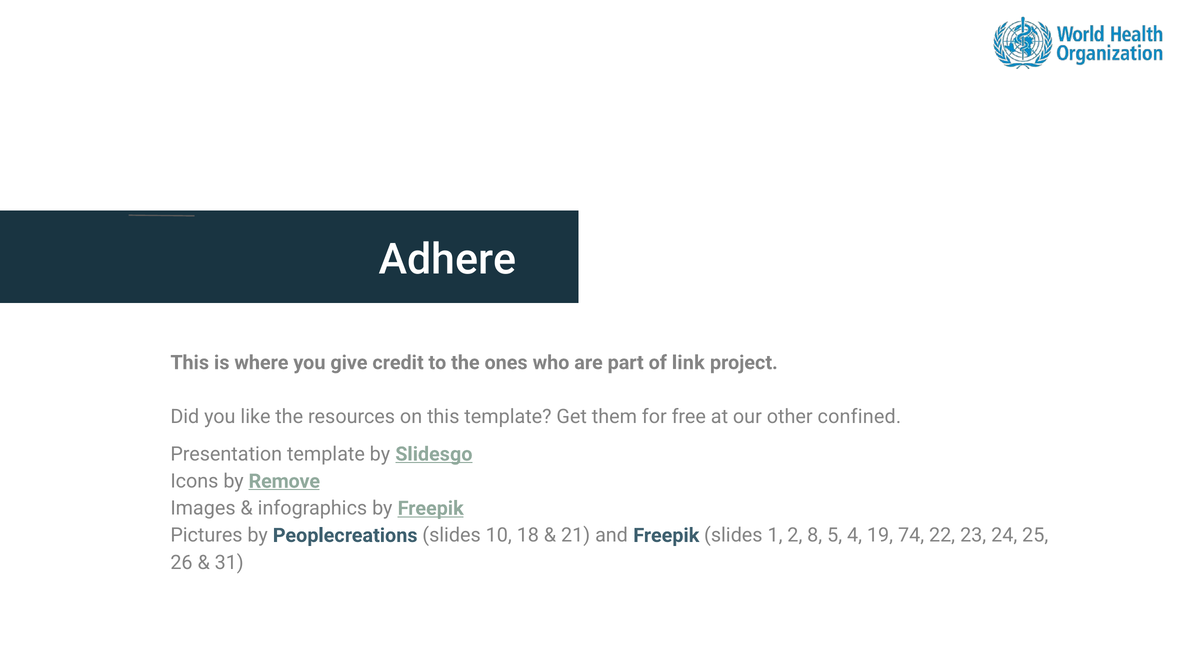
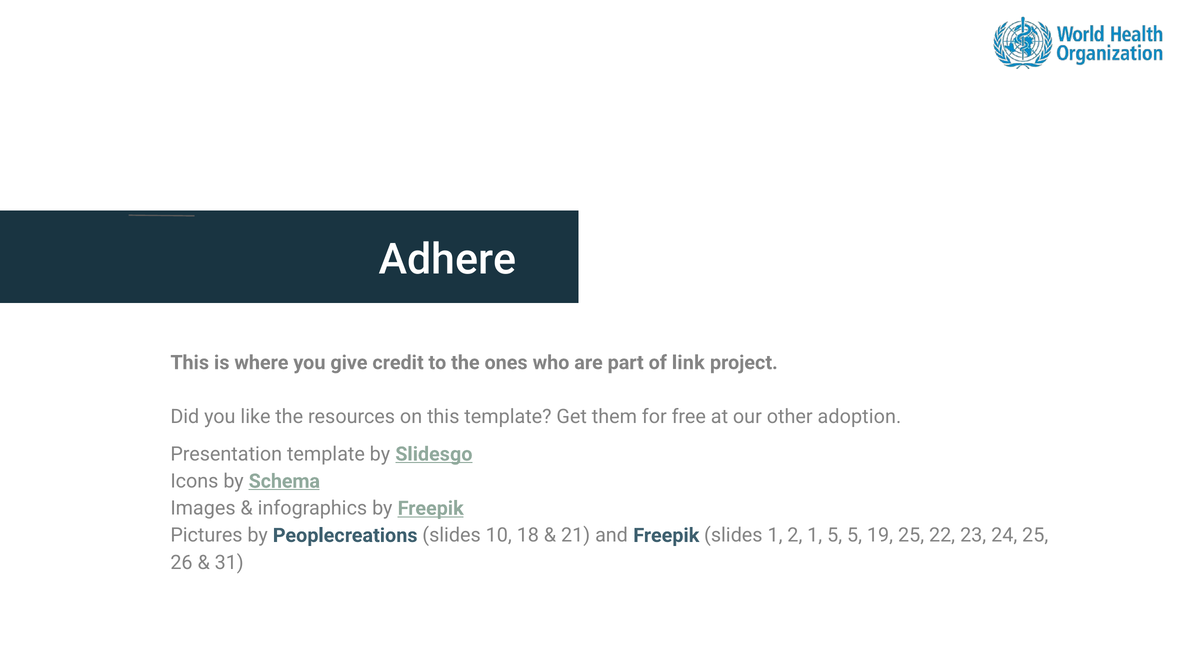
confined: confined -> adoption
Remove: Remove -> Schema
2 8: 8 -> 1
5 4: 4 -> 5
19 74: 74 -> 25
